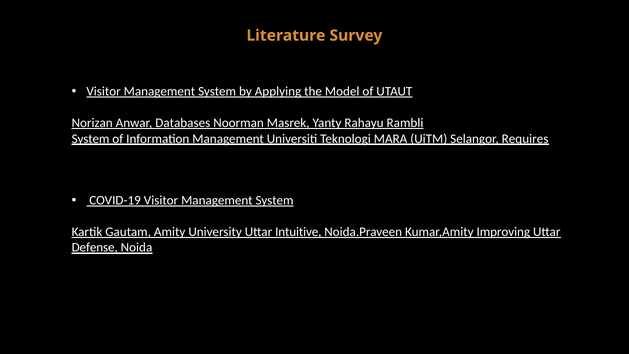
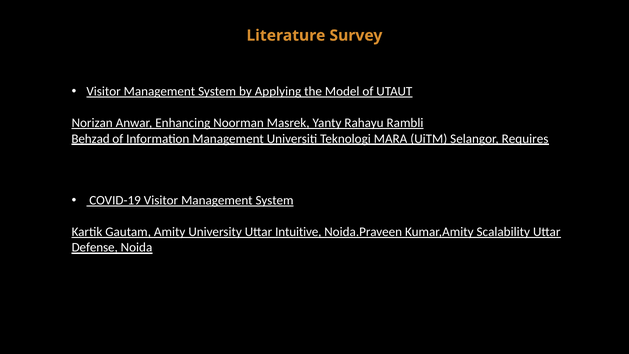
Databases: Databases -> Enhancing
System at (91, 139): System -> Behzad
Improving: Improving -> Scalability
